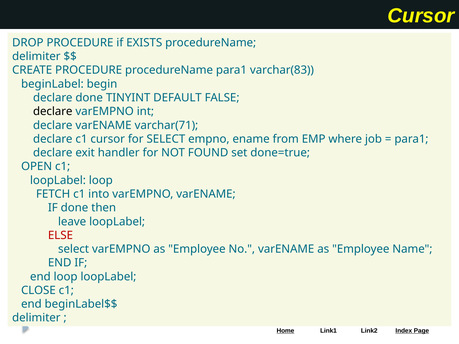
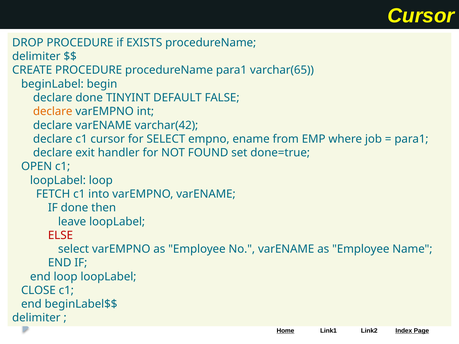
varchar(83: varchar(83 -> varchar(65
declare at (53, 112) colour: black -> orange
varchar(71: varchar(71 -> varchar(42
